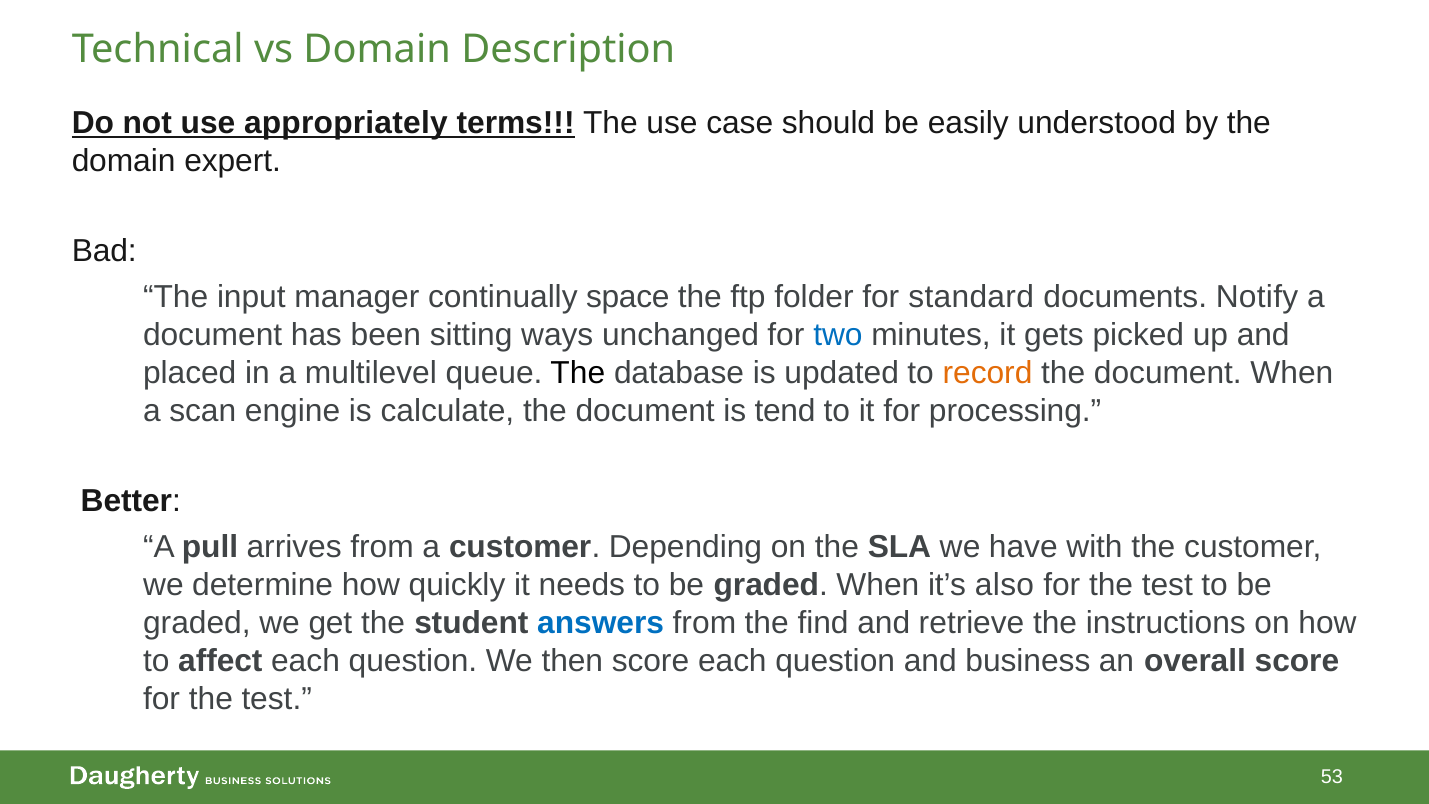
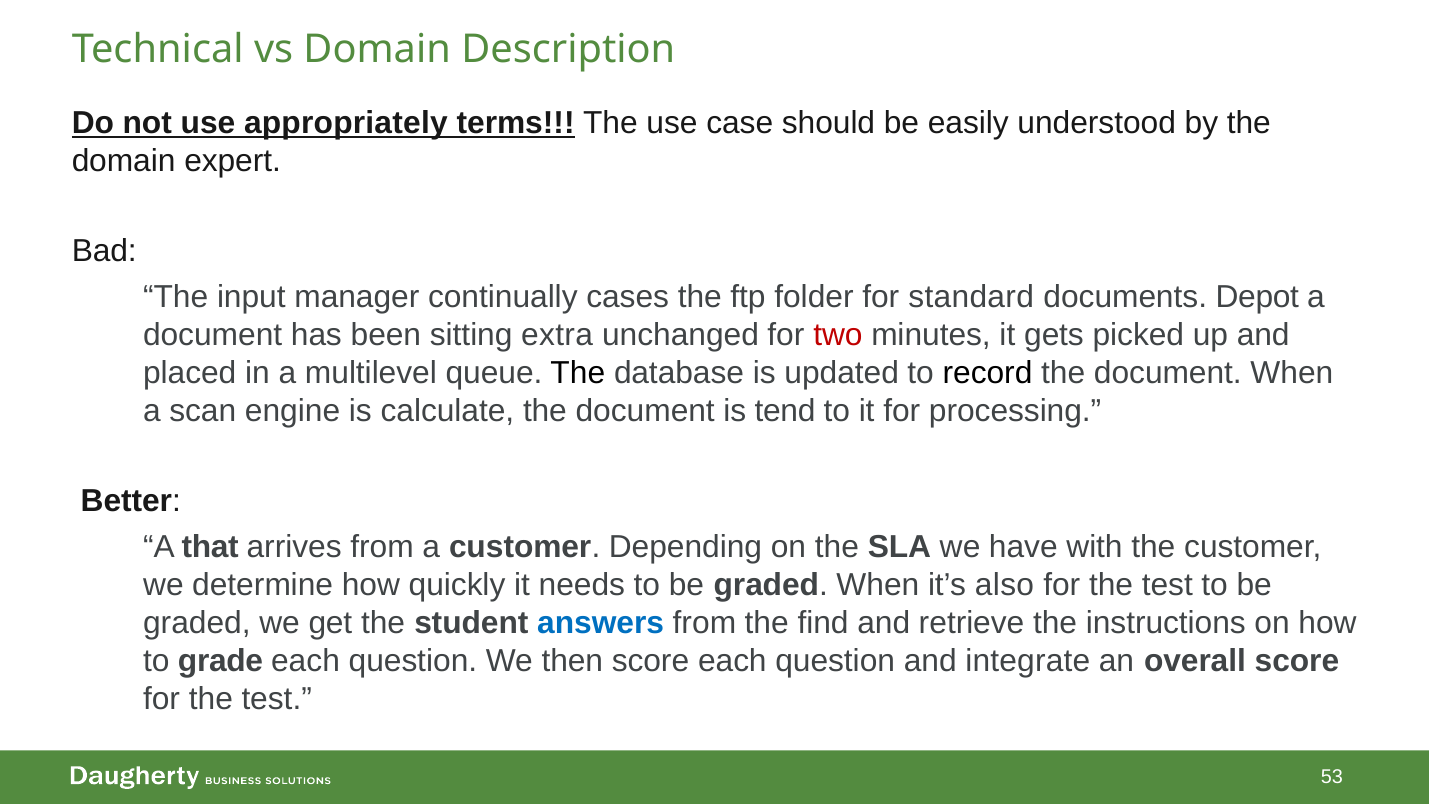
space: space -> cases
Notify: Notify -> Depot
ways: ways -> extra
two colour: blue -> red
record colour: orange -> black
pull: pull -> that
affect: affect -> grade
business: business -> integrate
